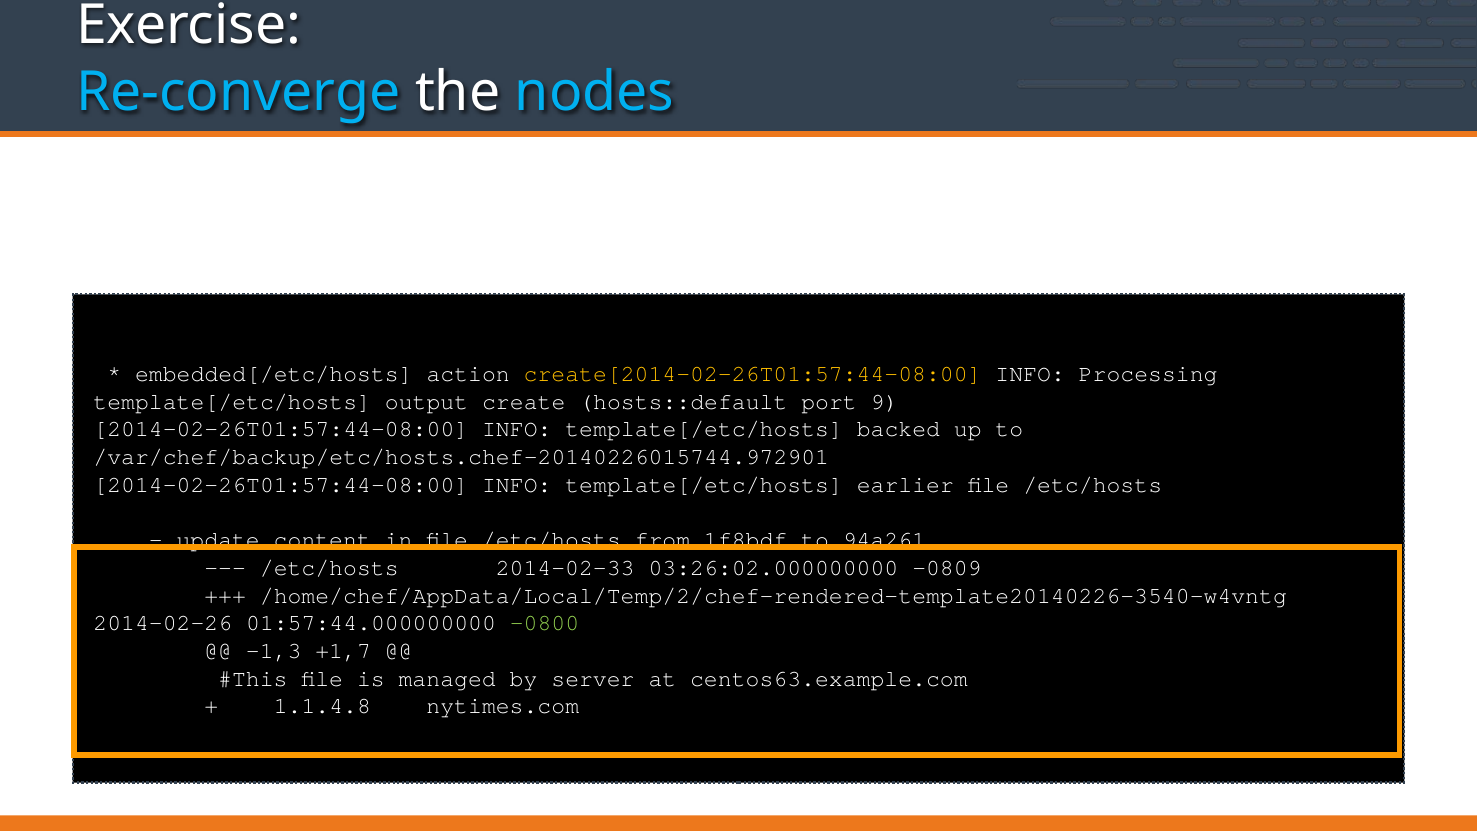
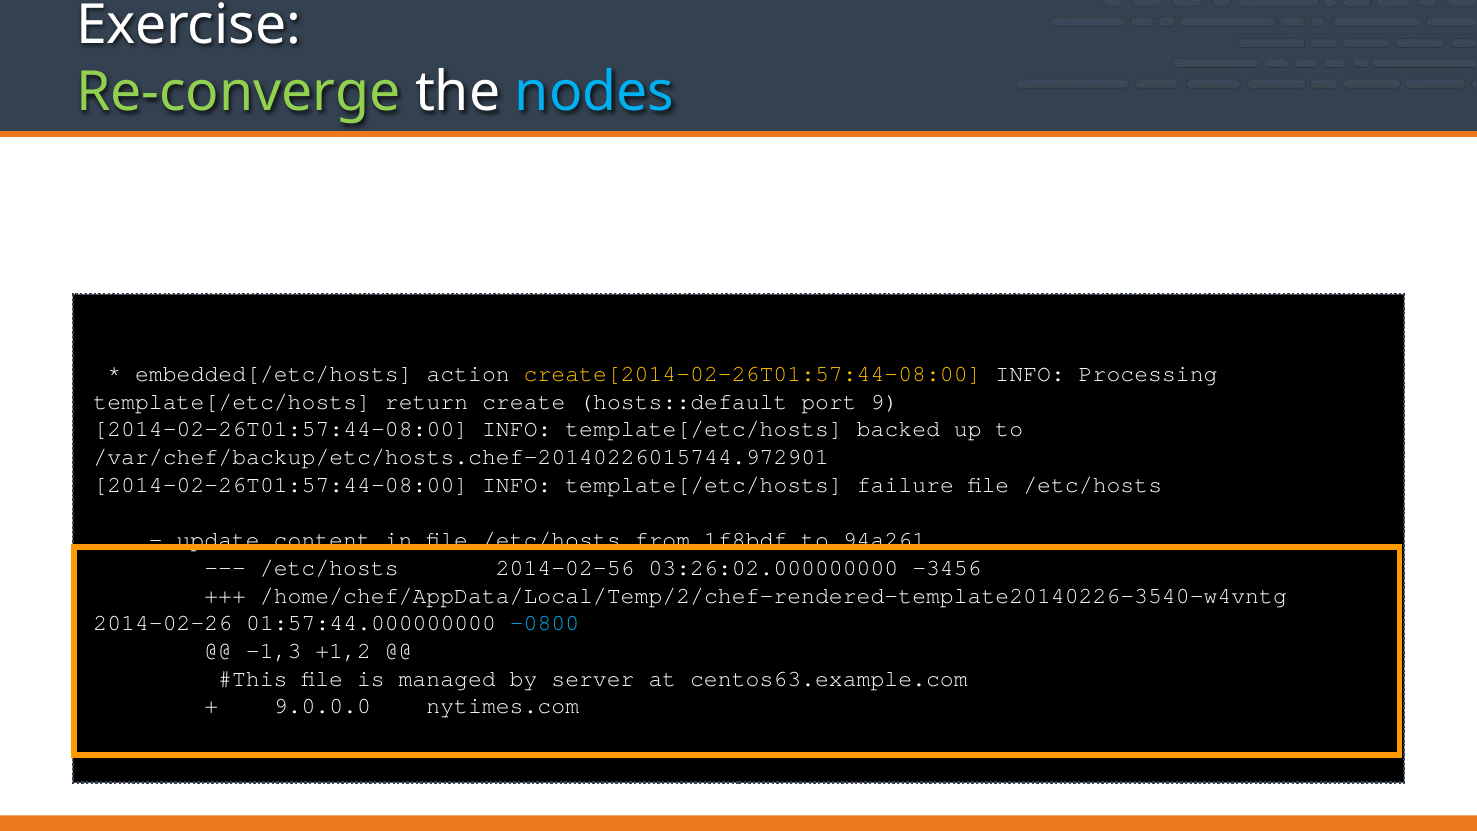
Re-converge colour: light blue -> light green
output: output -> return
earlier: earlier -> failure
2014-02-33: 2014-02-33 -> 2014-02-56
-0809: -0809 -> -3456
-0800 colour: light green -> light blue
+1,7: +1,7 -> +1,2
1.1.4.8: 1.1.4.8 -> 9.0.0.0
